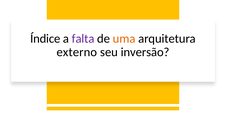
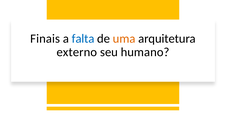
Índice: Índice -> Finais
falta colour: purple -> blue
inversão: inversão -> humano
